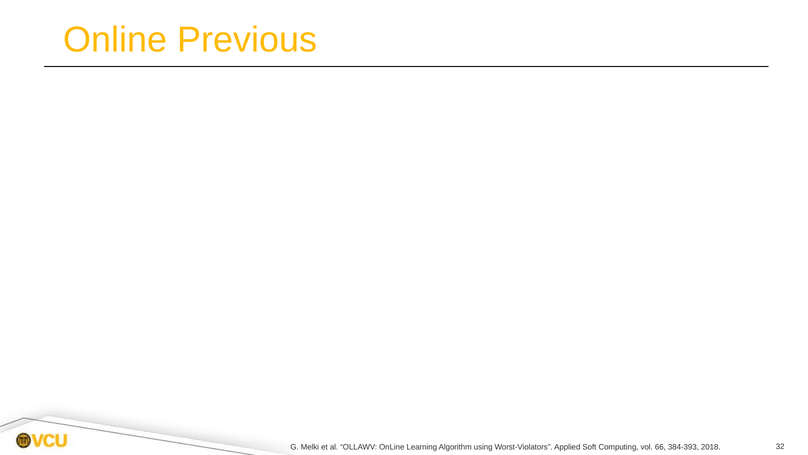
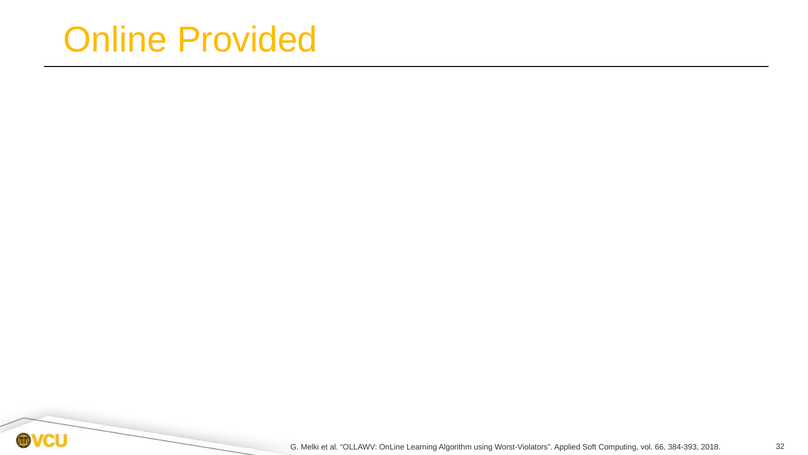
Previous: Previous -> Provided
